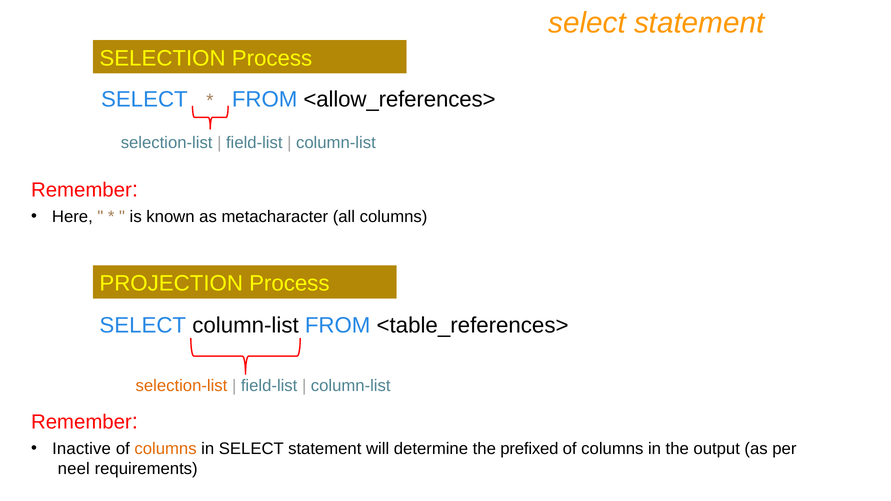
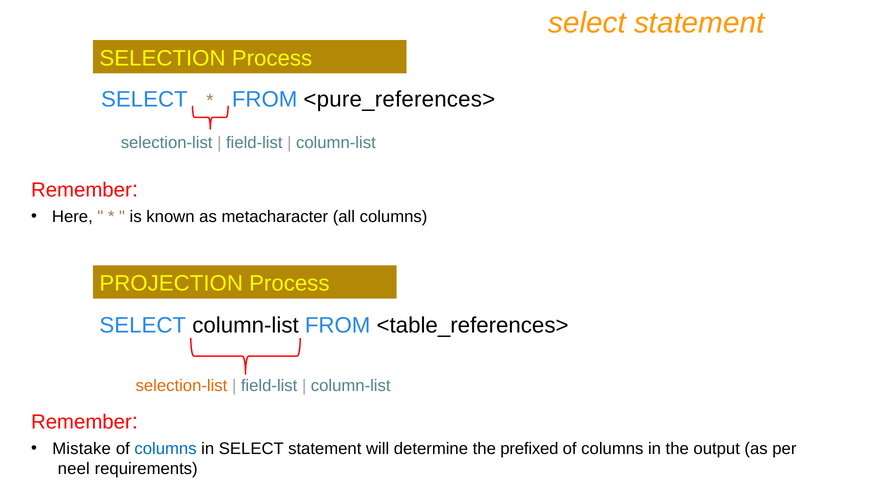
<allow_references>: <allow_references> -> <pure_references>
Inactive: Inactive -> Mistake
columns at (166, 449) colour: orange -> blue
